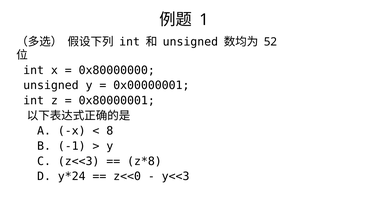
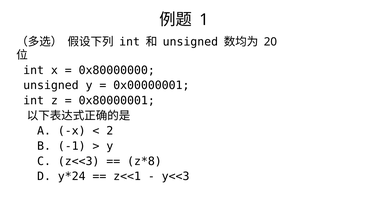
52: 52 -> 20
8: 8 -> 2
z<<0: z<<0 -> z<<1
